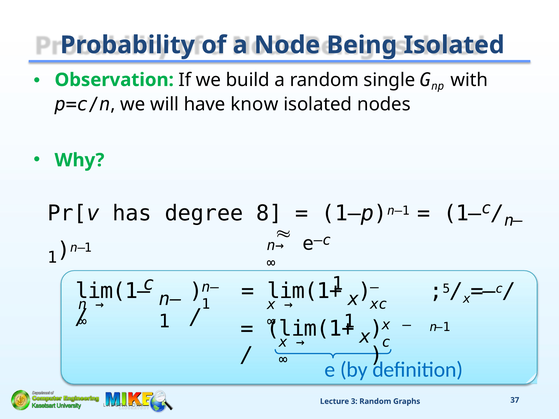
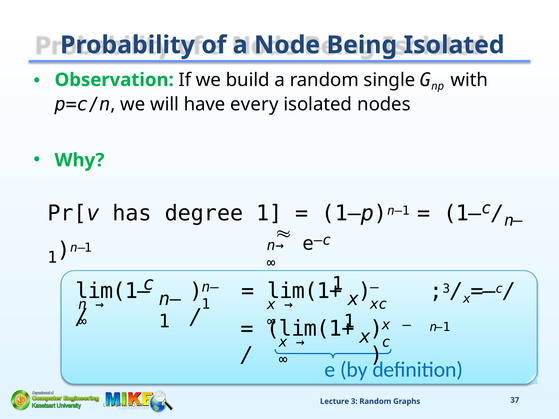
know: know -> every
degree 8: 8 -> 1
5 at (446, 289): 5 -> 3
